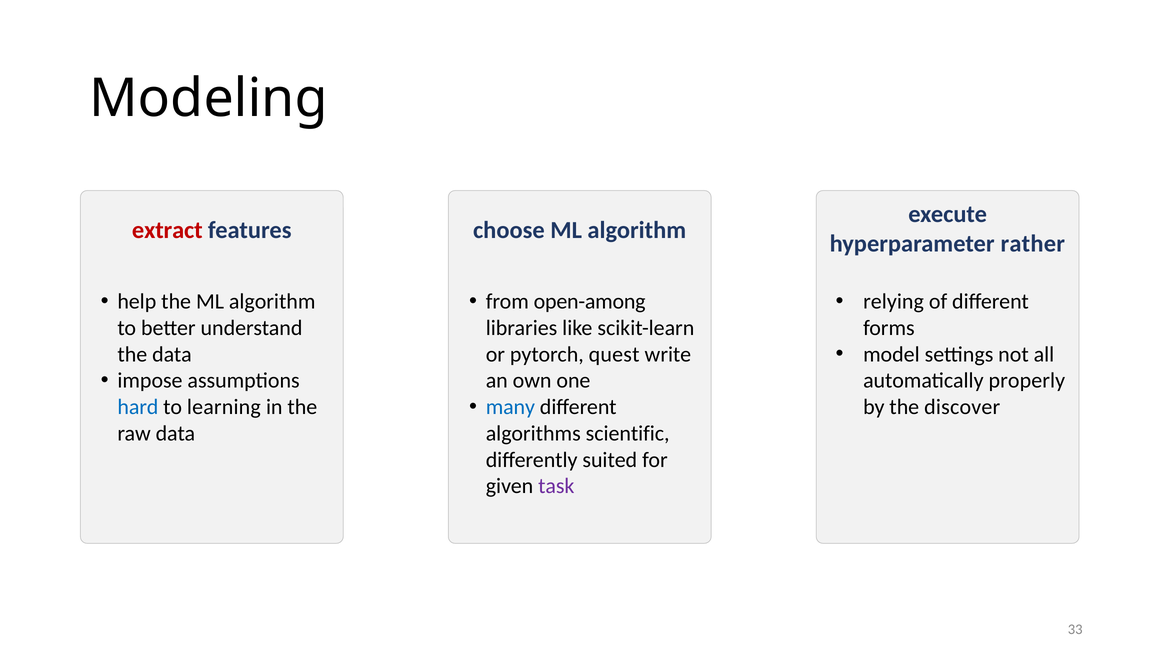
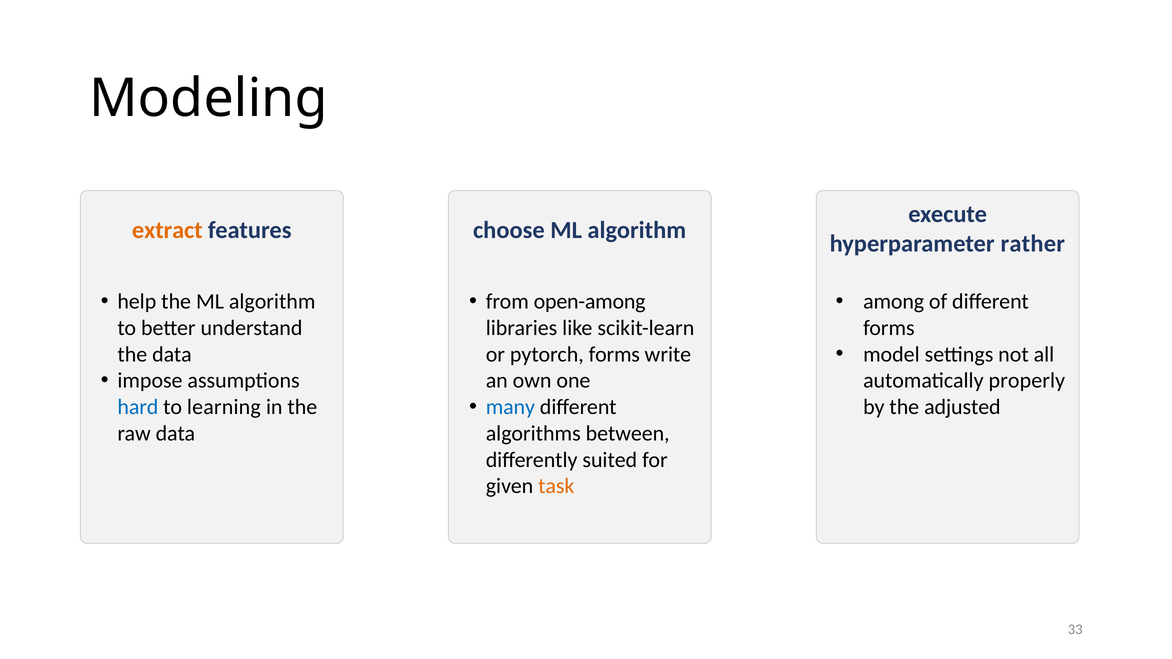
extract colour: red -> orange
relying: relying -> among
pytorch quest: quest -> forms
discover: discover -> adjusted
scientific: scientific -> between
task colour: purple -> orange
